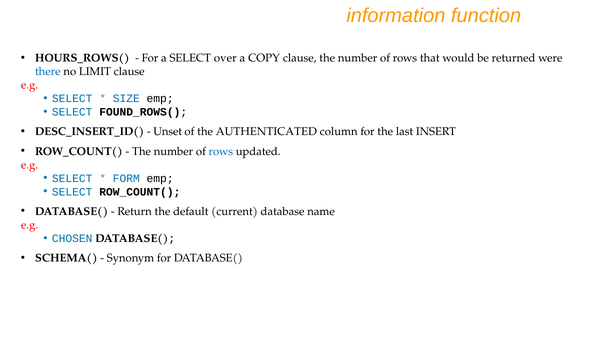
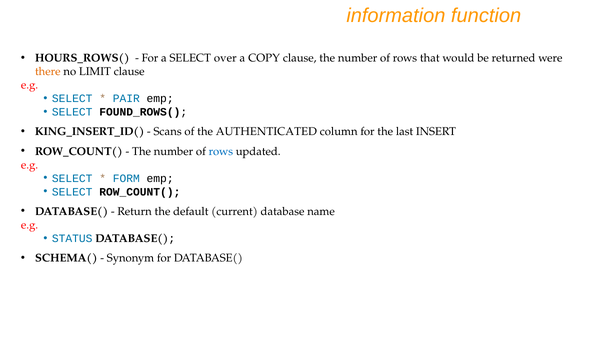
there colour: blue -> orange
SIZE: SIZE -> PAIR
DESC_INSERT_ID(: DESC_INSERT_ID( -> KING_INSERT_ID(
Unset: Unset -> Scans
CHOSEN: CHOSEN -> STATUS
